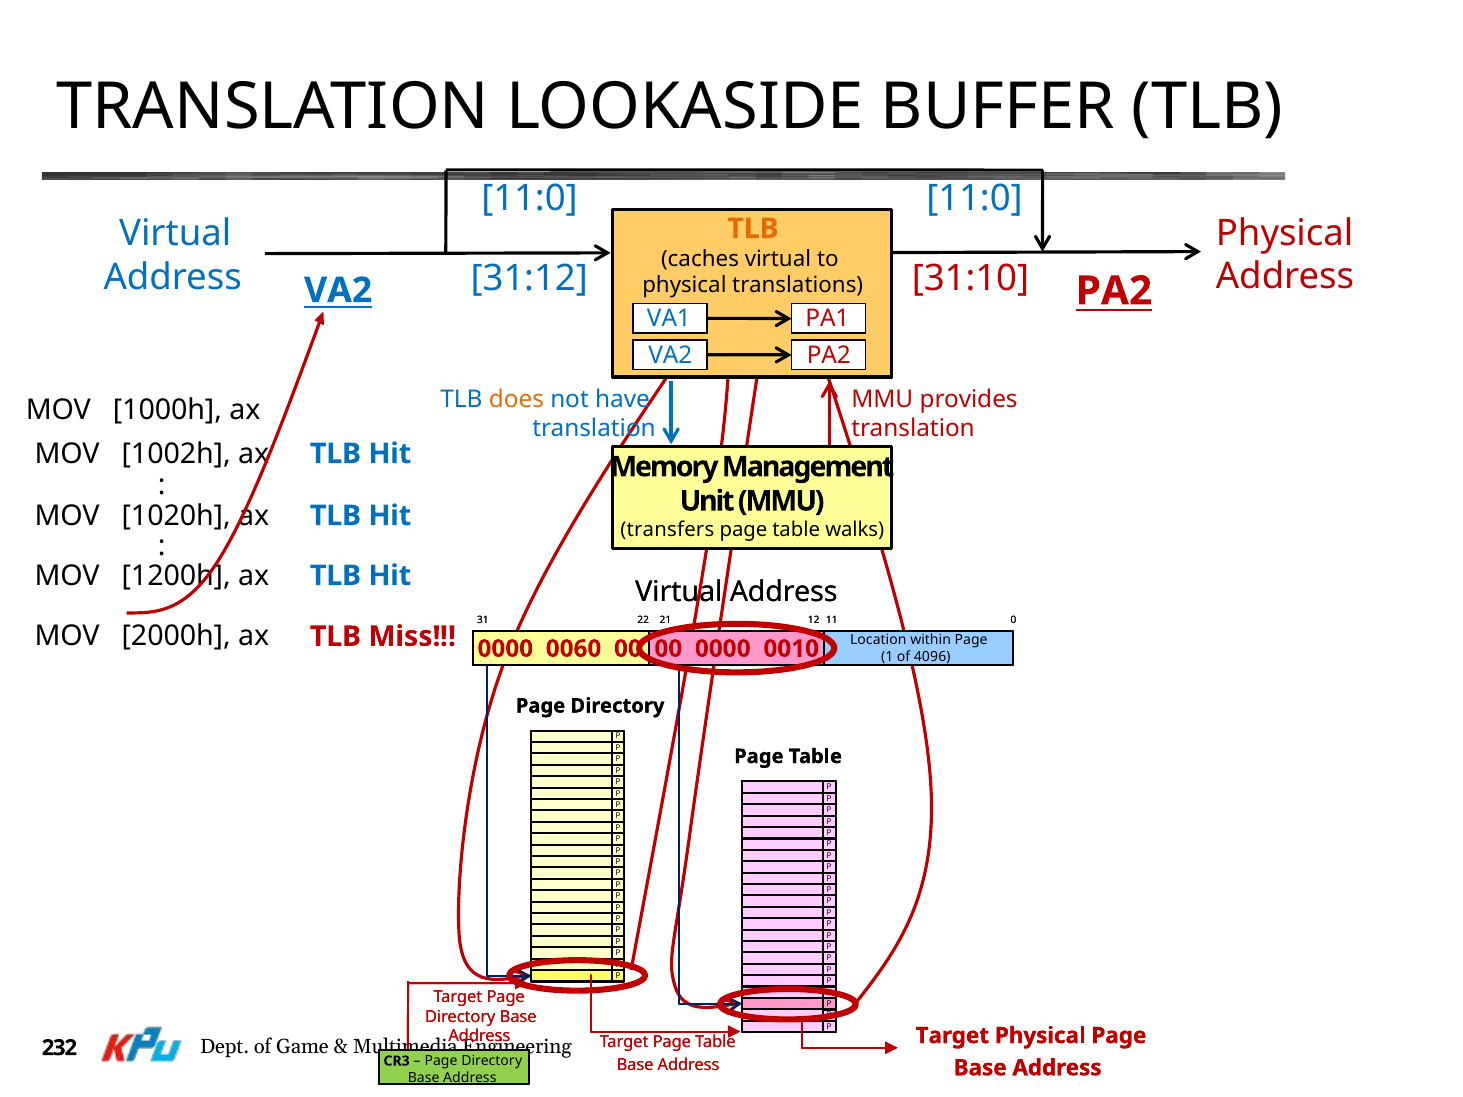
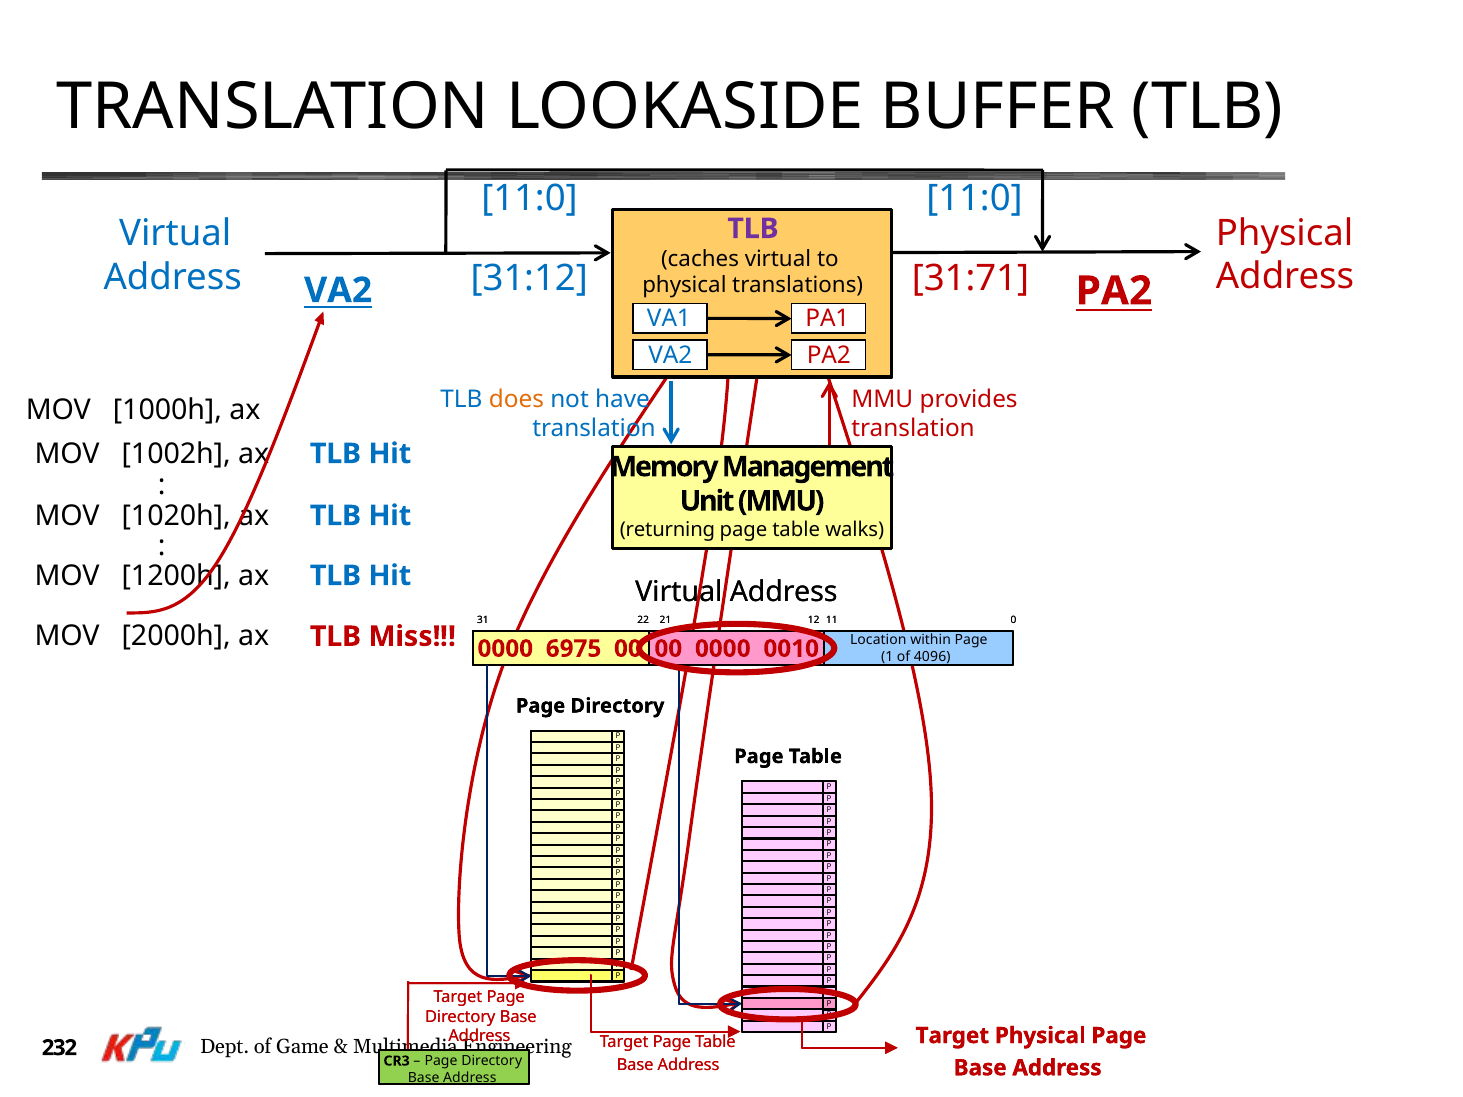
TLB at (753, 229) colour: orange -> purple
31:10: 31:10 -> 31:71
transfers: transfers -> returning
0060: 0060 -> 6975
